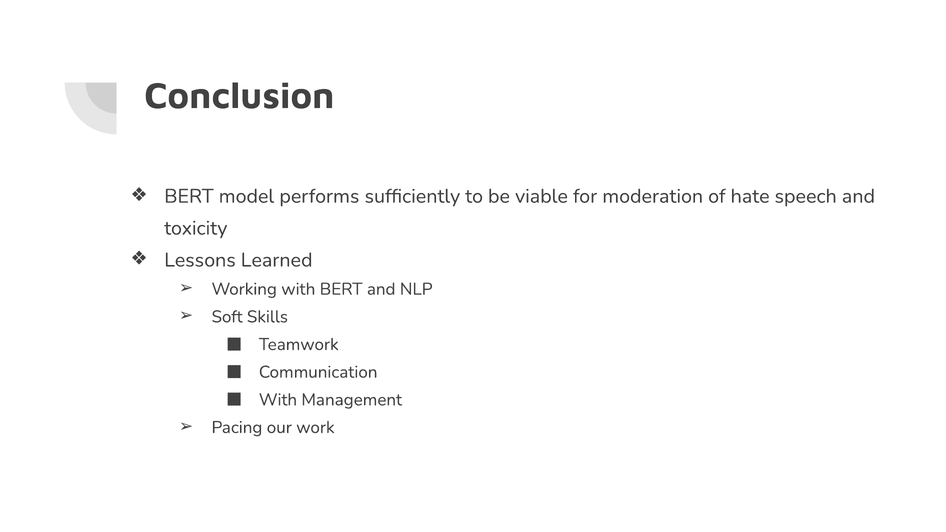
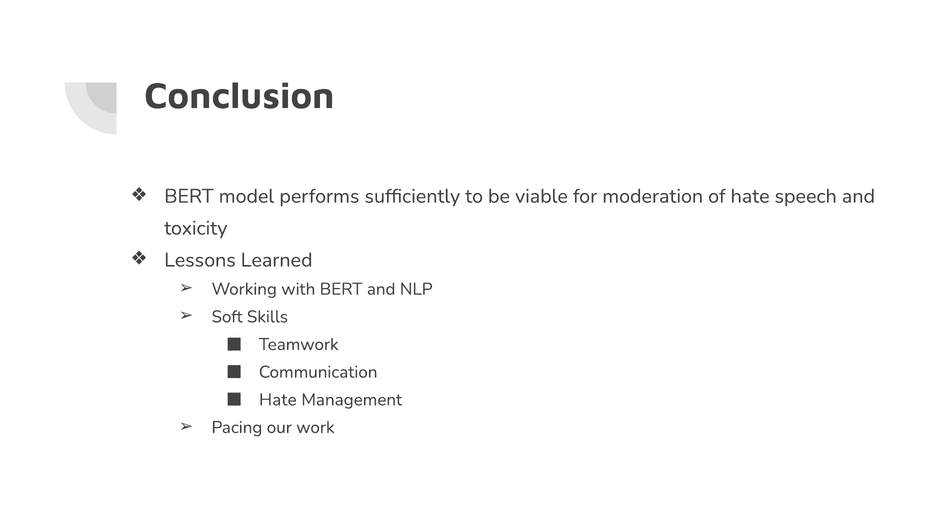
With at (278, 400): With -> Hate
